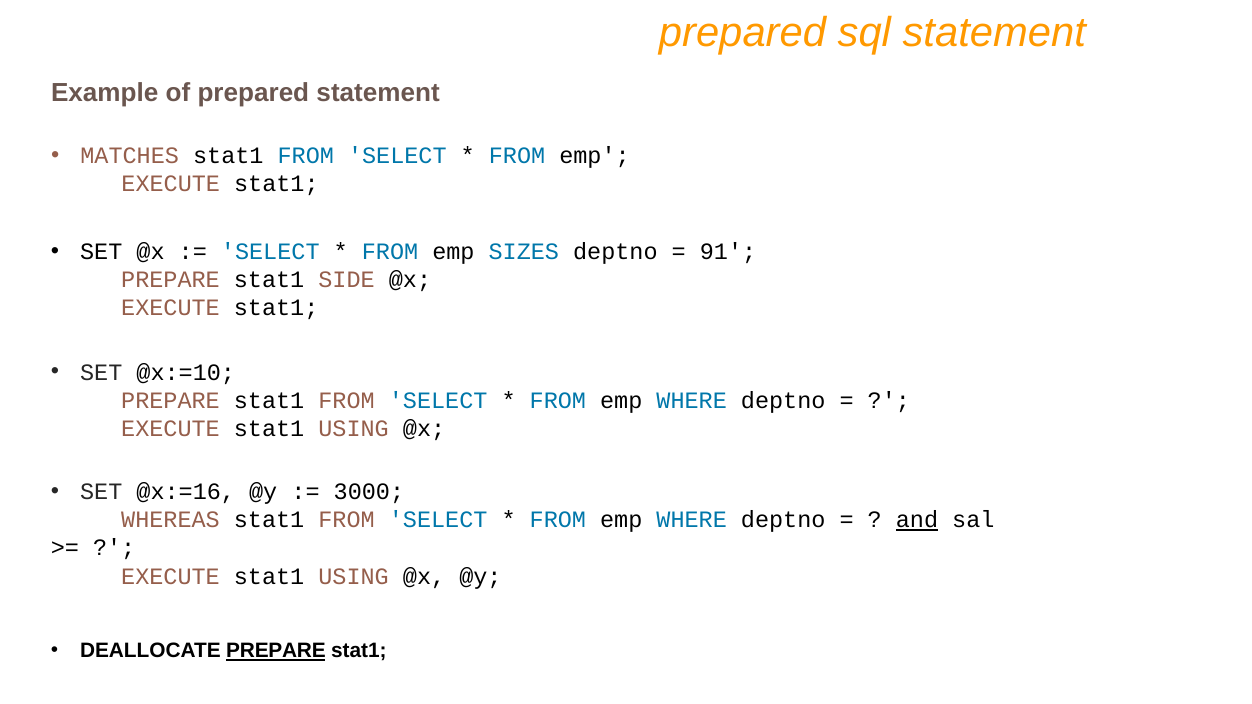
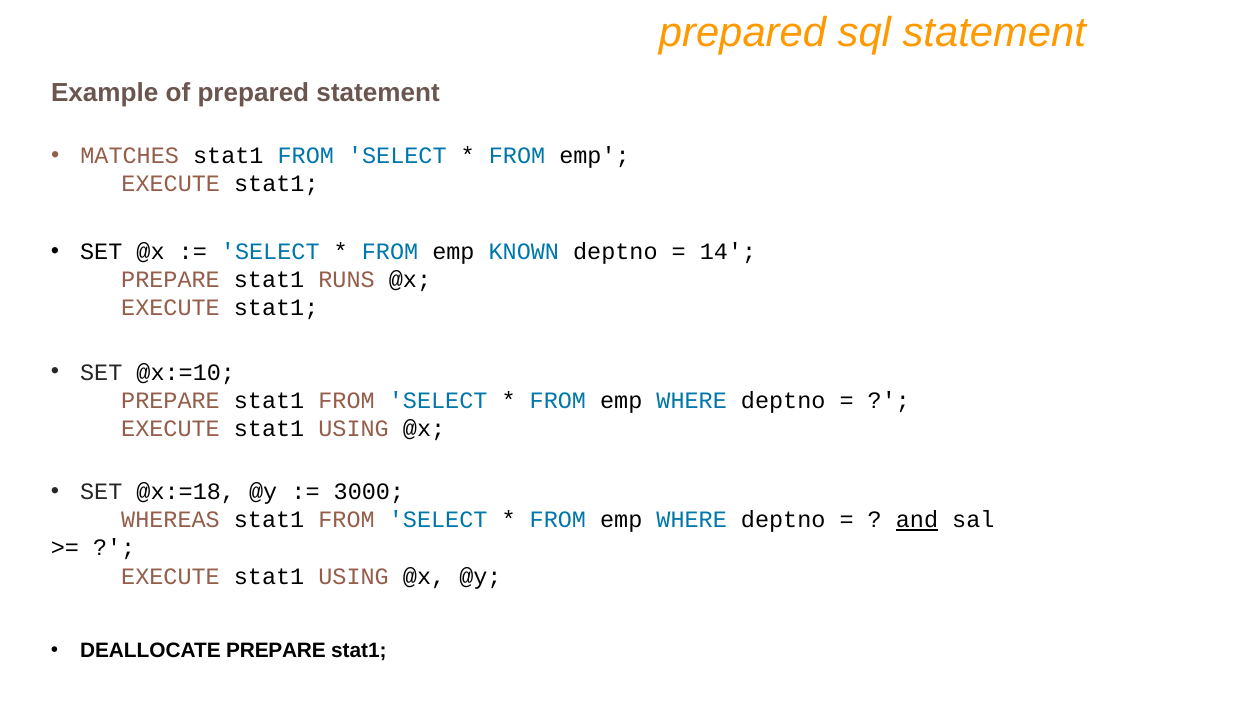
SIZES: SIZES -> KNOWN
91: 91 -> 14
SIDE: SIDE -> RUNS
@x:=16: @x:=16 -> @x:=18
PREPARE at (276, 651) underline: present -> none
